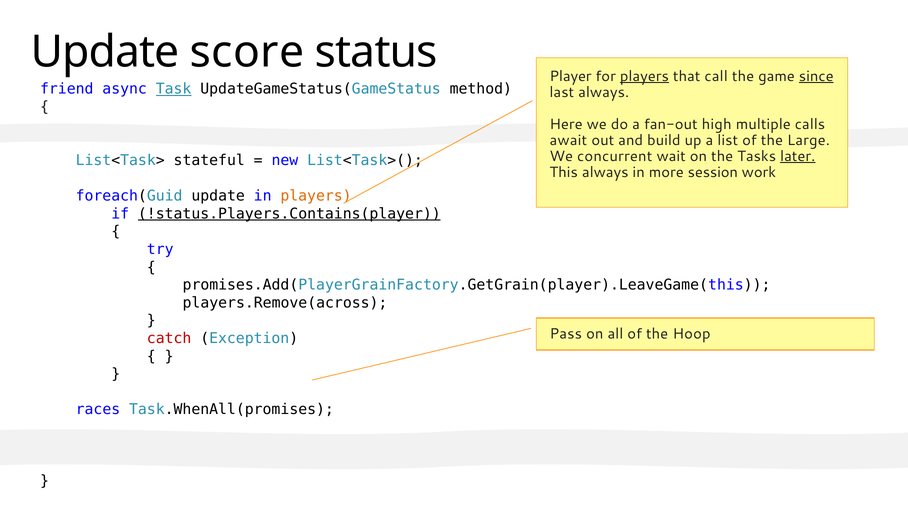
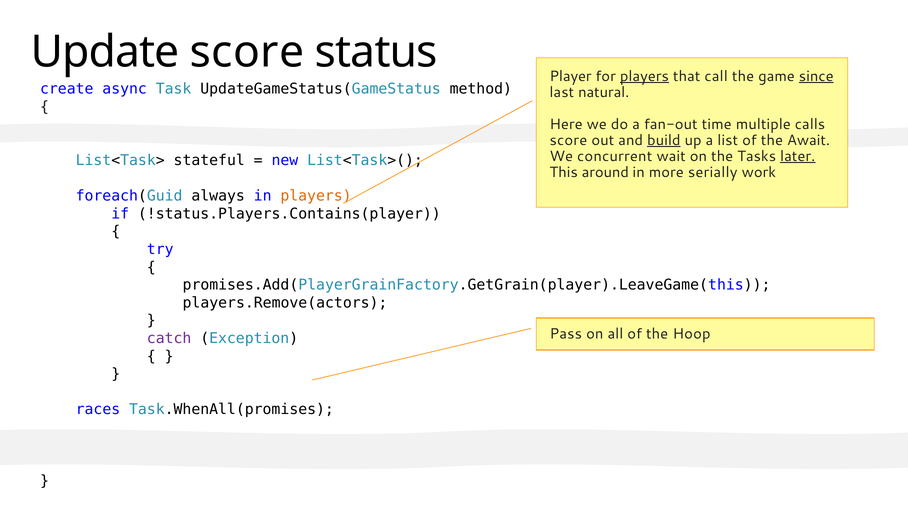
friend: friend -> create
Task underline: present -> none
last always: always -> natural
high: high -> time
await at (568, 140): await -> score
build underline: none -> present
Large: Large -> Await
This always: always -> around
session: session -> serially
foreach(Guid update: update -> always
!status.Players.Contains(player underline: present -> none
players.Remove(across: players.Remove(across -> players.Remove(actors
catch colour: red -> purple
